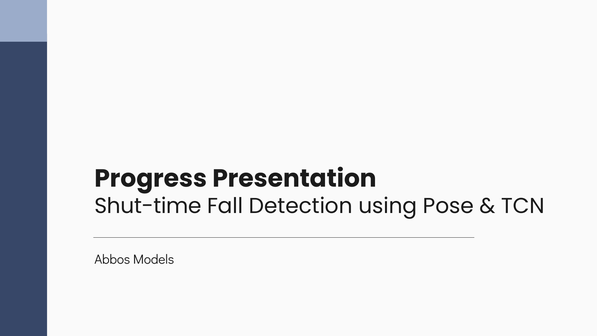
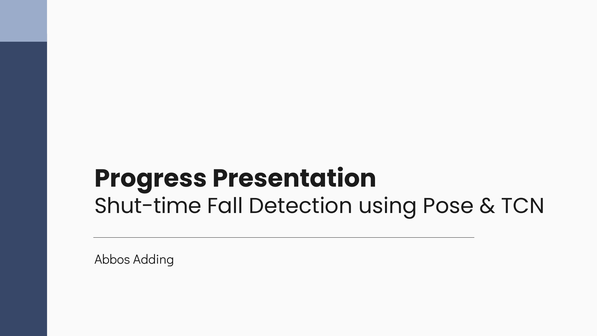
Models: Models -> Adding
